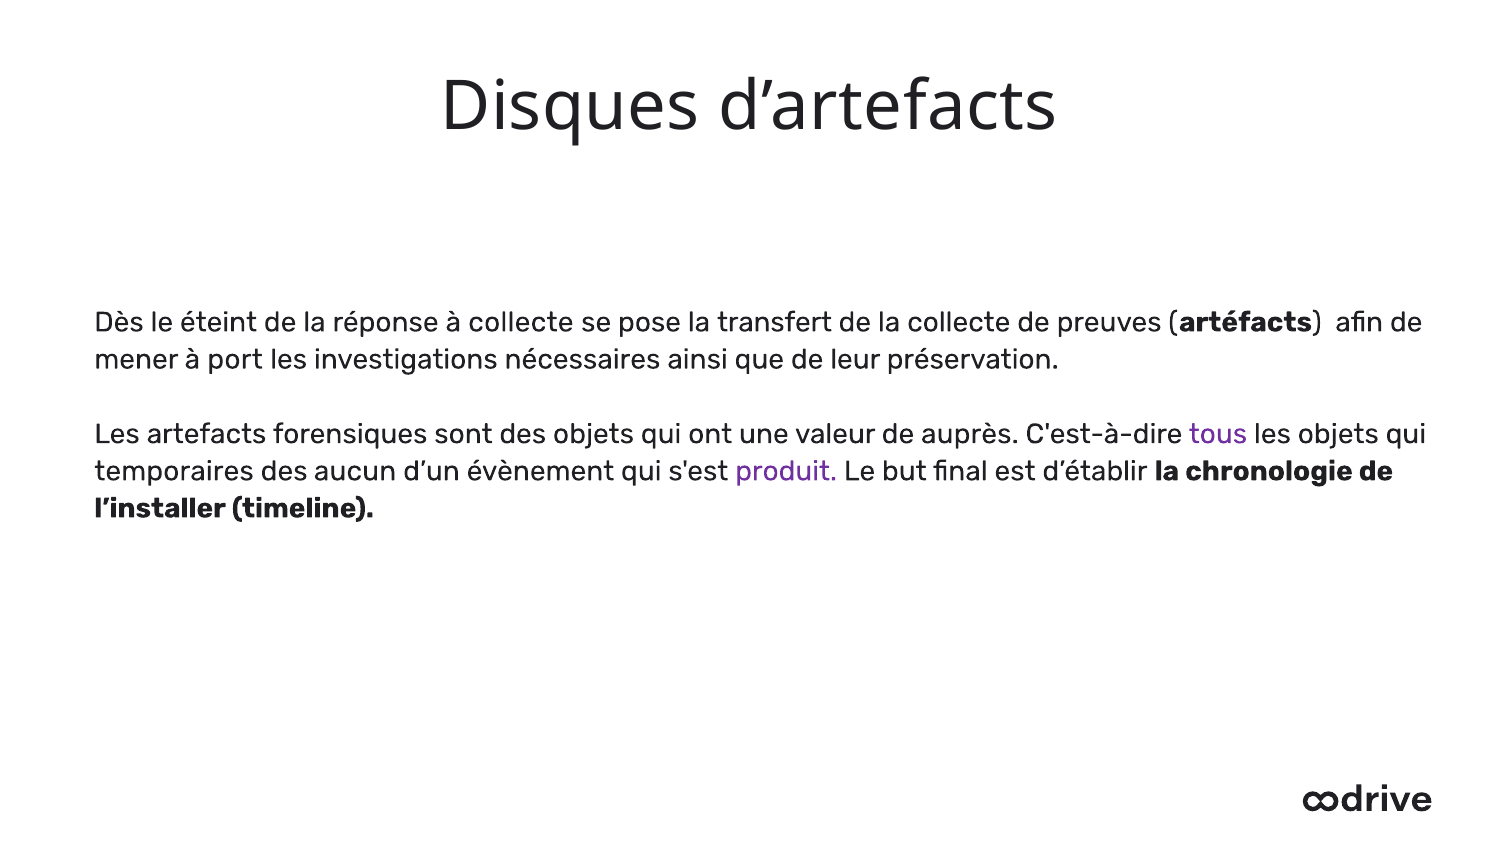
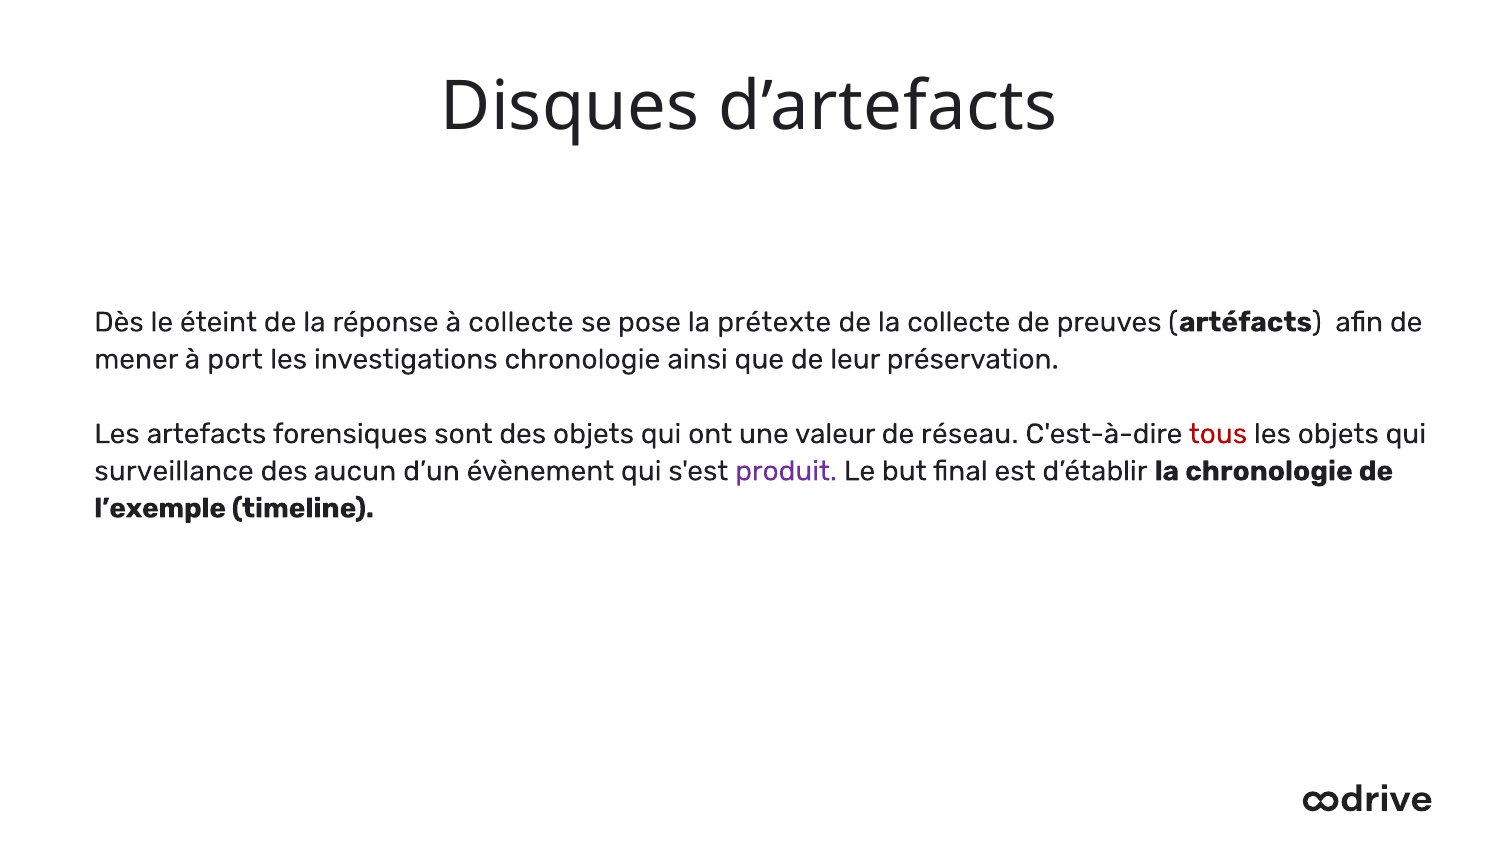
transfert: transfert -> prétexte
investigations nécessaires: nécessaires -> chronologie
auprès: auprès -> réseau
tous colour: purple -> red
temporaires: temporaires -> surveillance
l’installer: l’installer -> l’exemple
